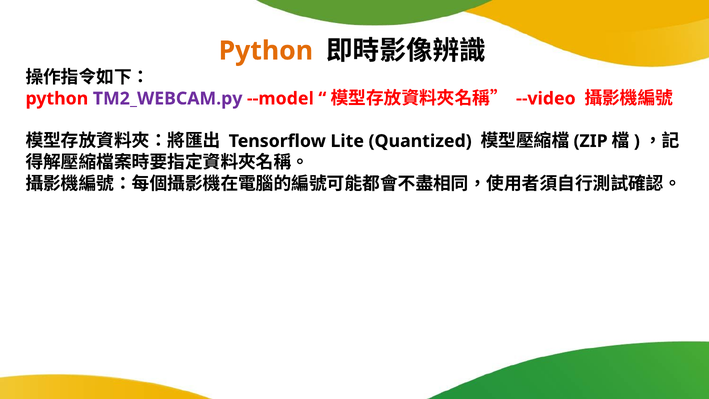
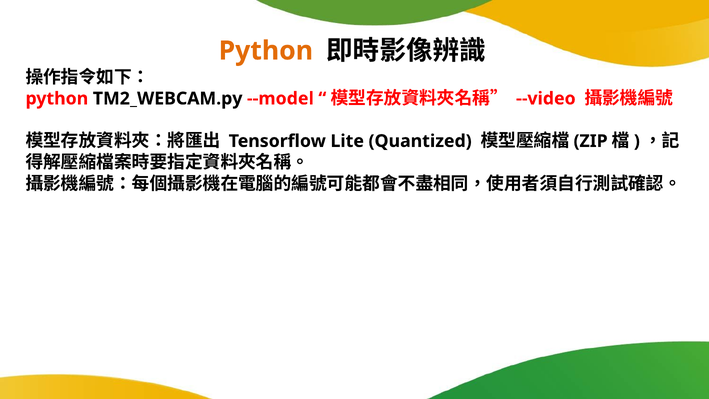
TM2_WEBCAM.py colour: purple -> black
